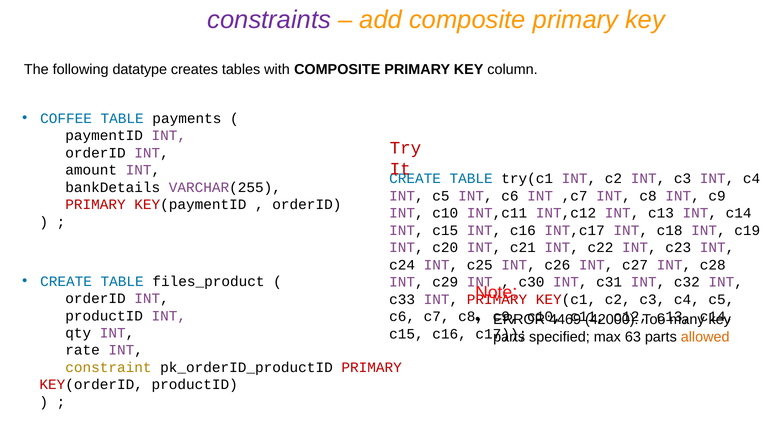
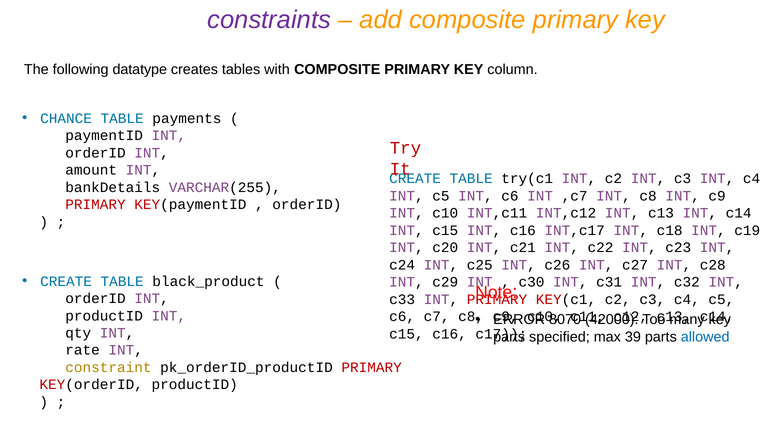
COFFEE: COFFEE -> CHANCE
files_product: files_product -> black_product
4469: 4469 -> 8070
63: 63 -> 39
allowed colour: orange -> blue
